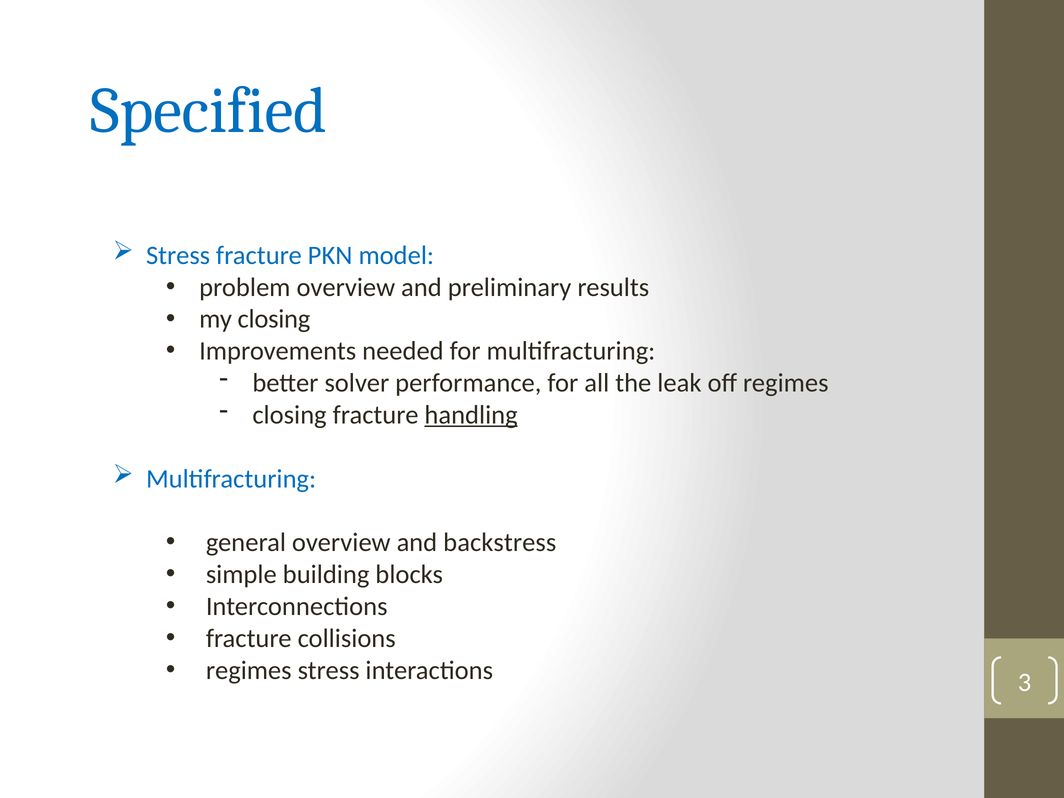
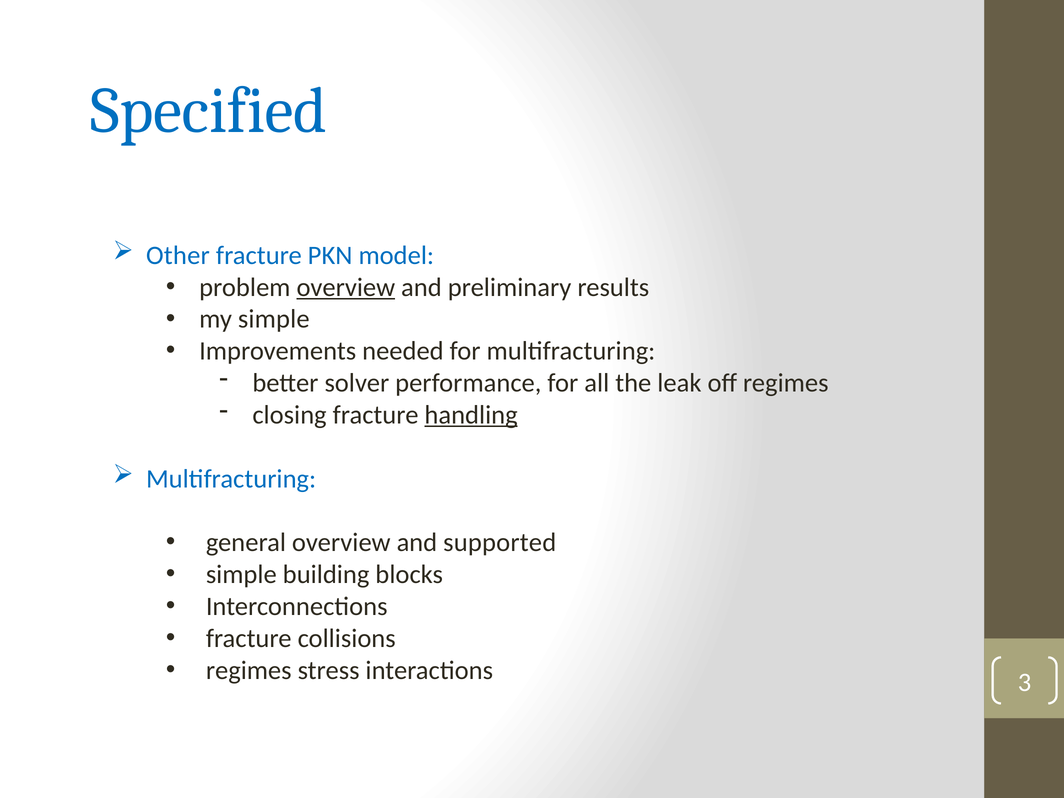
Stress at (178, 255): Stress -> Other
overview at (346, 287) underline: none -> present
my closing: closing -> simple
backstress: backstress -> supported
